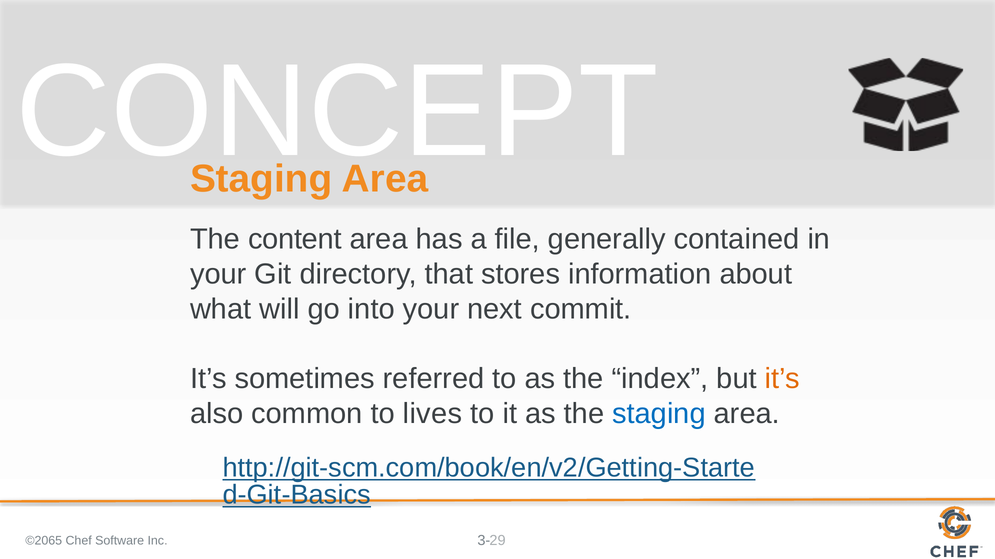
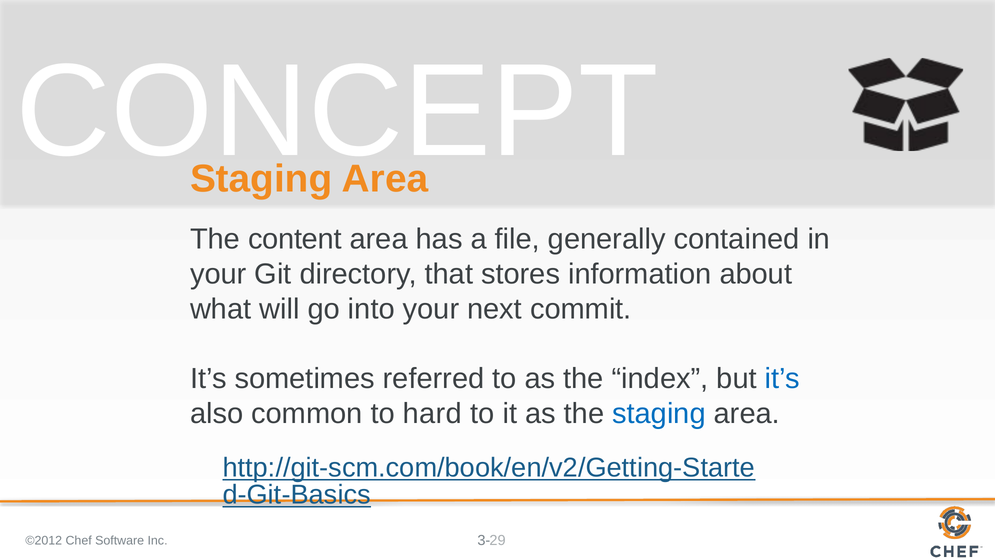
it’s at (782, 379) colour: orange -> blue
lives: lives -> hard
©2065: ©2065 -> ©2012
